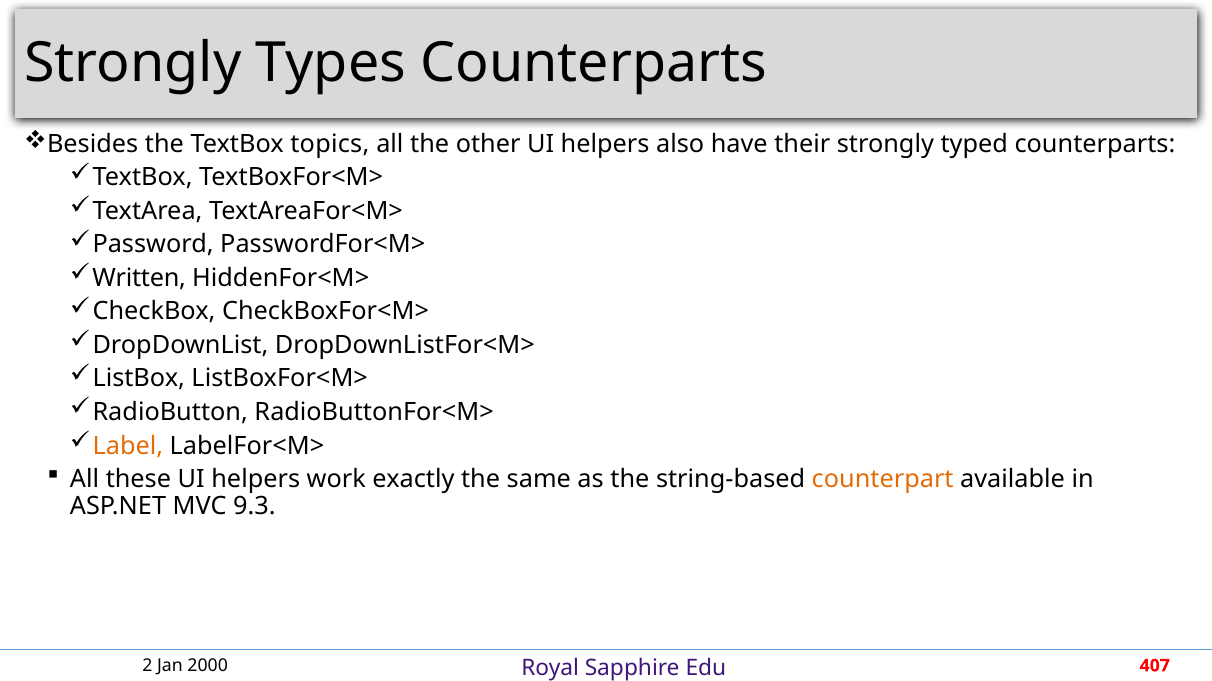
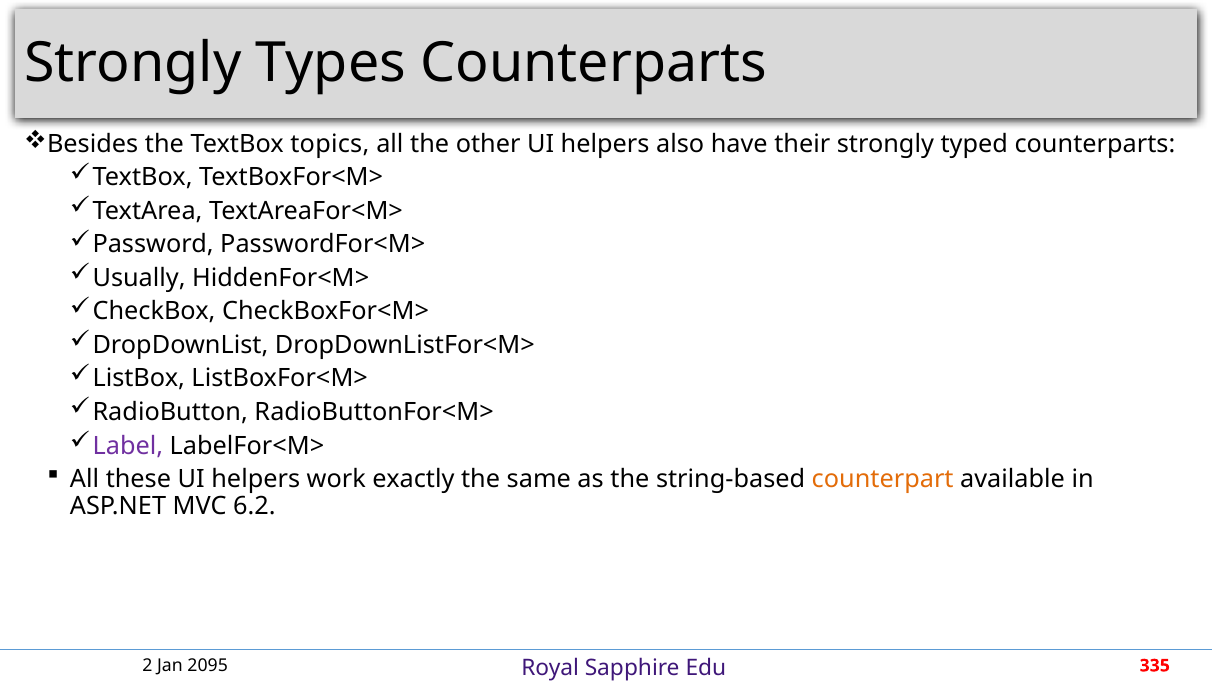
Written: Written -> Usually
Label colour: orange -> purple
9.3: 9.3 -> 6.2
2000: 2000 -> 2095
407: 407 -> 335
